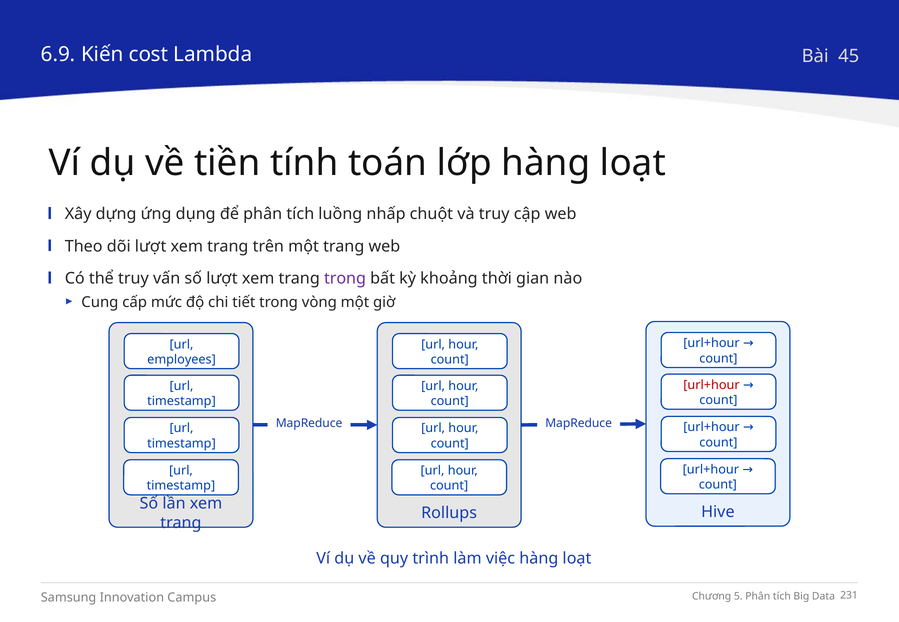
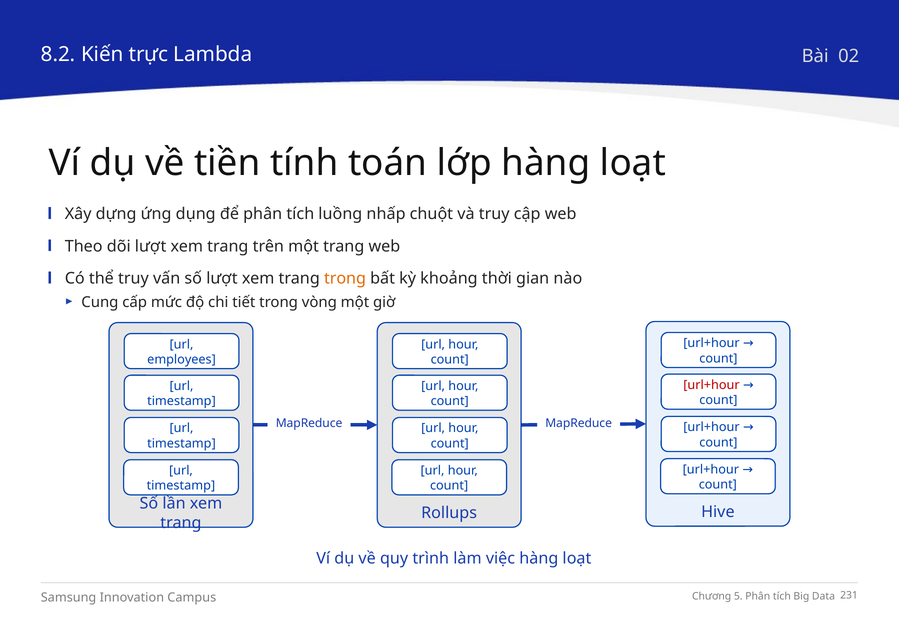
6.9: 6.9 -> 8.2
cost: cost -> trực
45: 45 -> 02
trong at (345, 279) colour: purple -> orange
